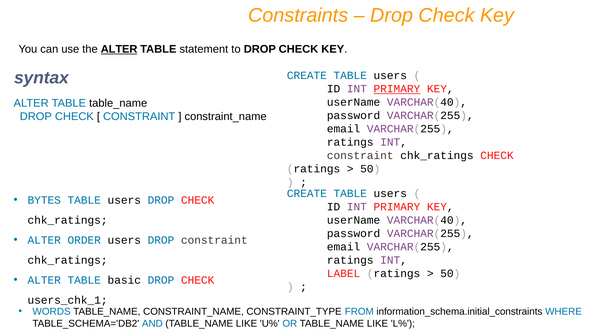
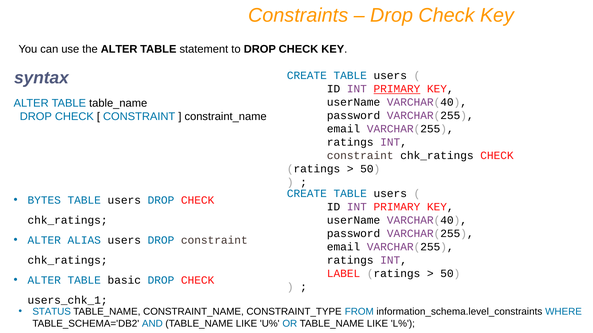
ALTER at (119, 49) underline: present -> none
ORDER: ORDER -> ALIAS
WORDS: WORDS -> STATUS
information_schema.initial_constraints: information_schema.initial_constraints -> information_schema.level_constraints
